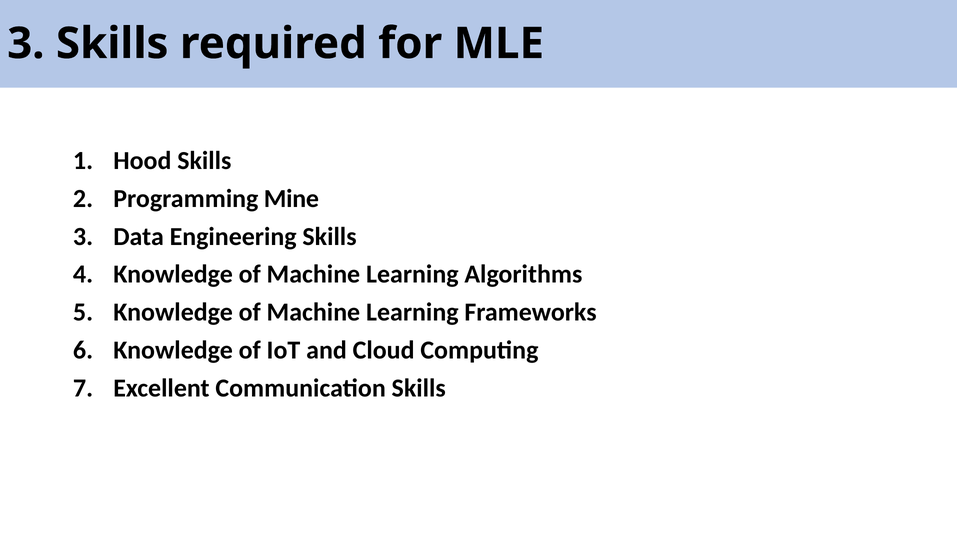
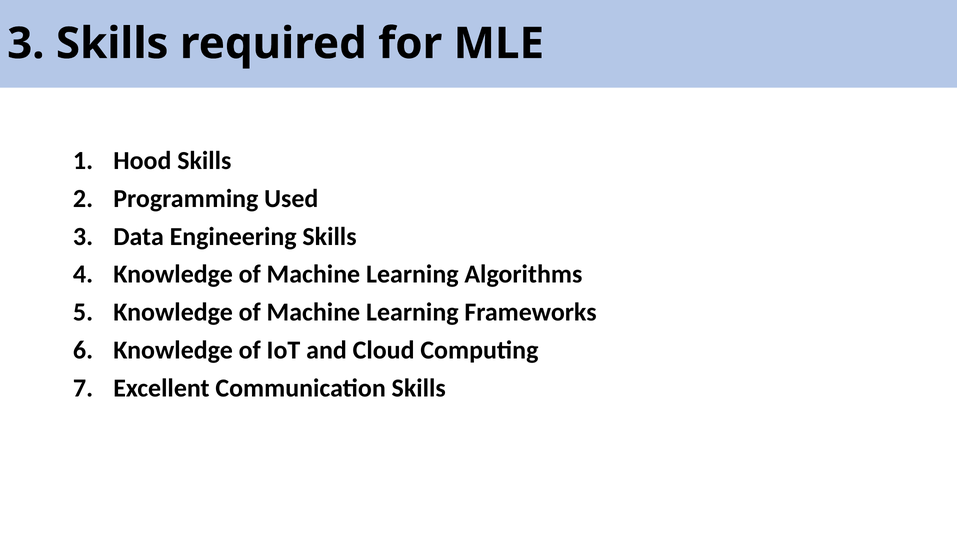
Mine: Mine -> Used
